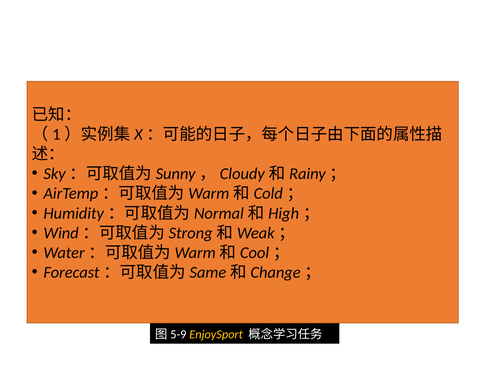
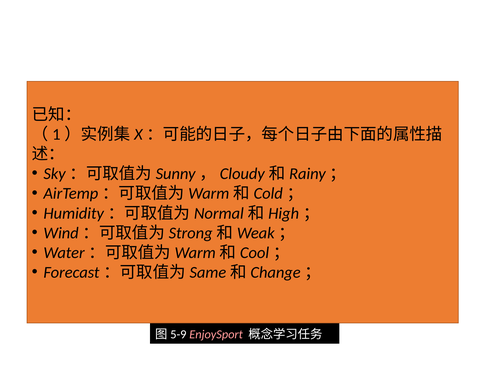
EnjoySport colour: yellow -> pink
